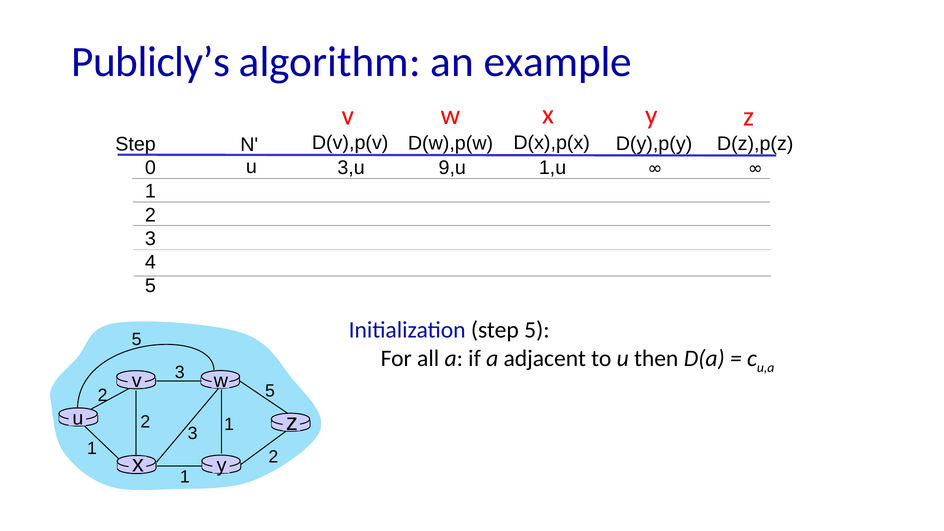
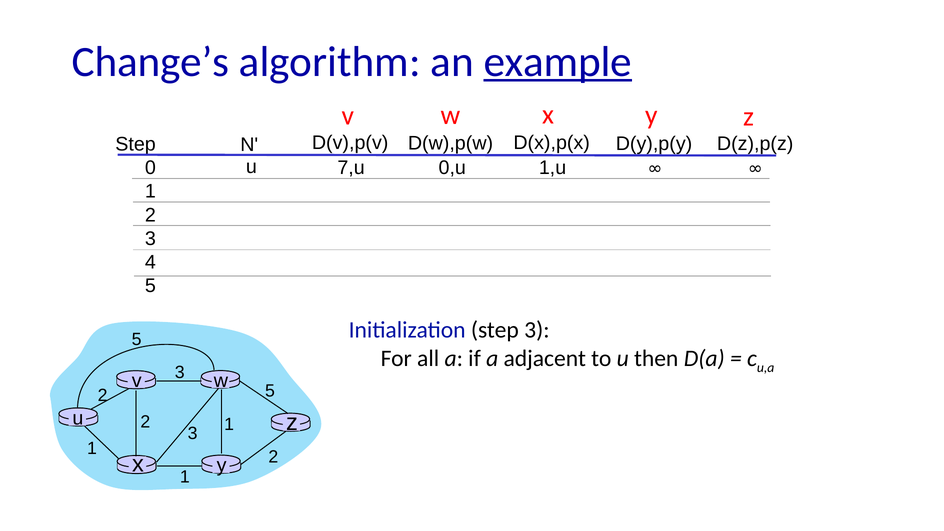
Publicly’s: Publicly’s -> Change’s
example underline: none -> present
9,u: 9,u -> 0,u
3,u: 3,u -> 7,u
step 5: 5 -> 3
